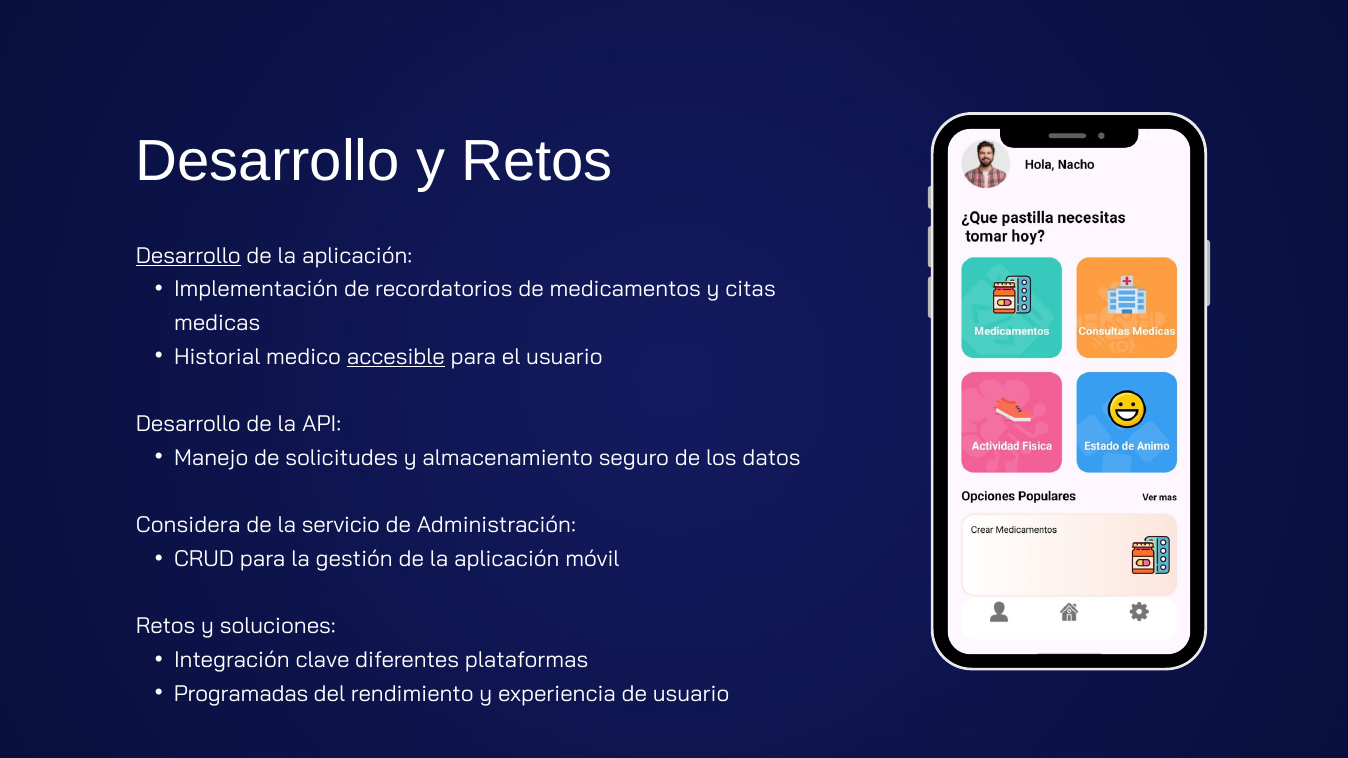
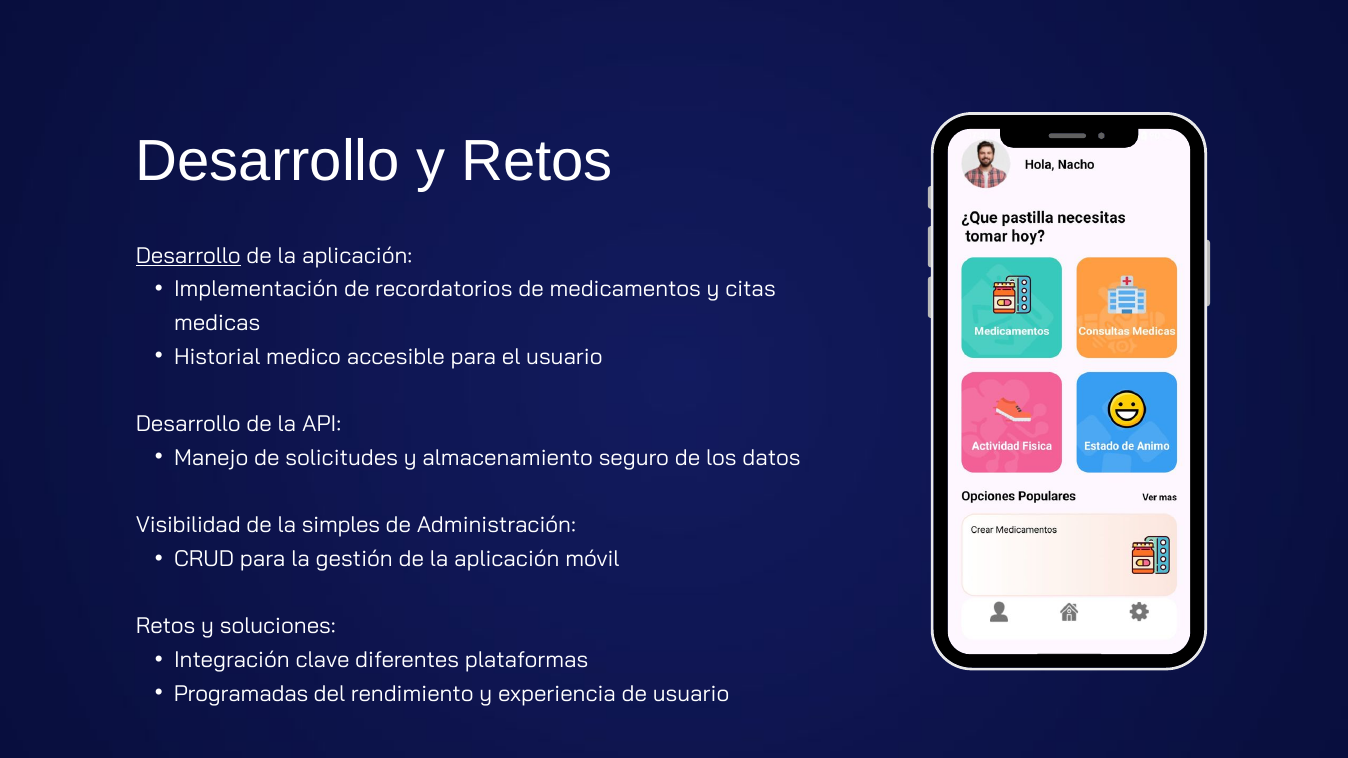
accesible underline: present -> none
Considera: Considera -> Visibilidad
servicio: servicio -> simples
